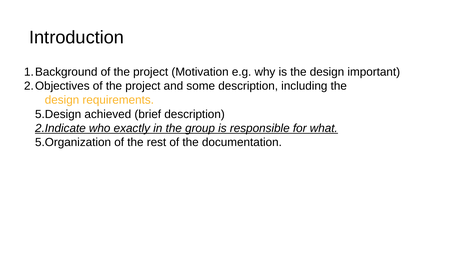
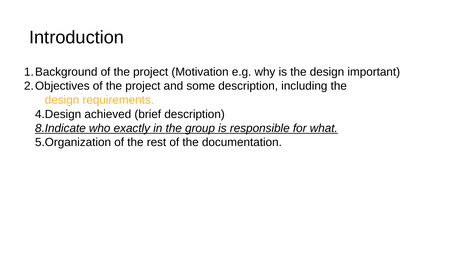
5.Design: 5.Design -> 4.Design
2.Indicate: 2.Indicate -> 8.Indicate
